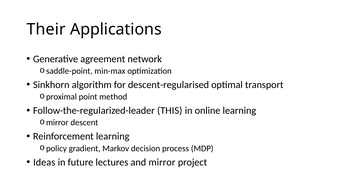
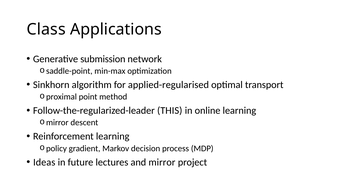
Their: Their -> Class
agreement: agreement -> submission
descent-regularised: descent-regularised -> applied-regularised
